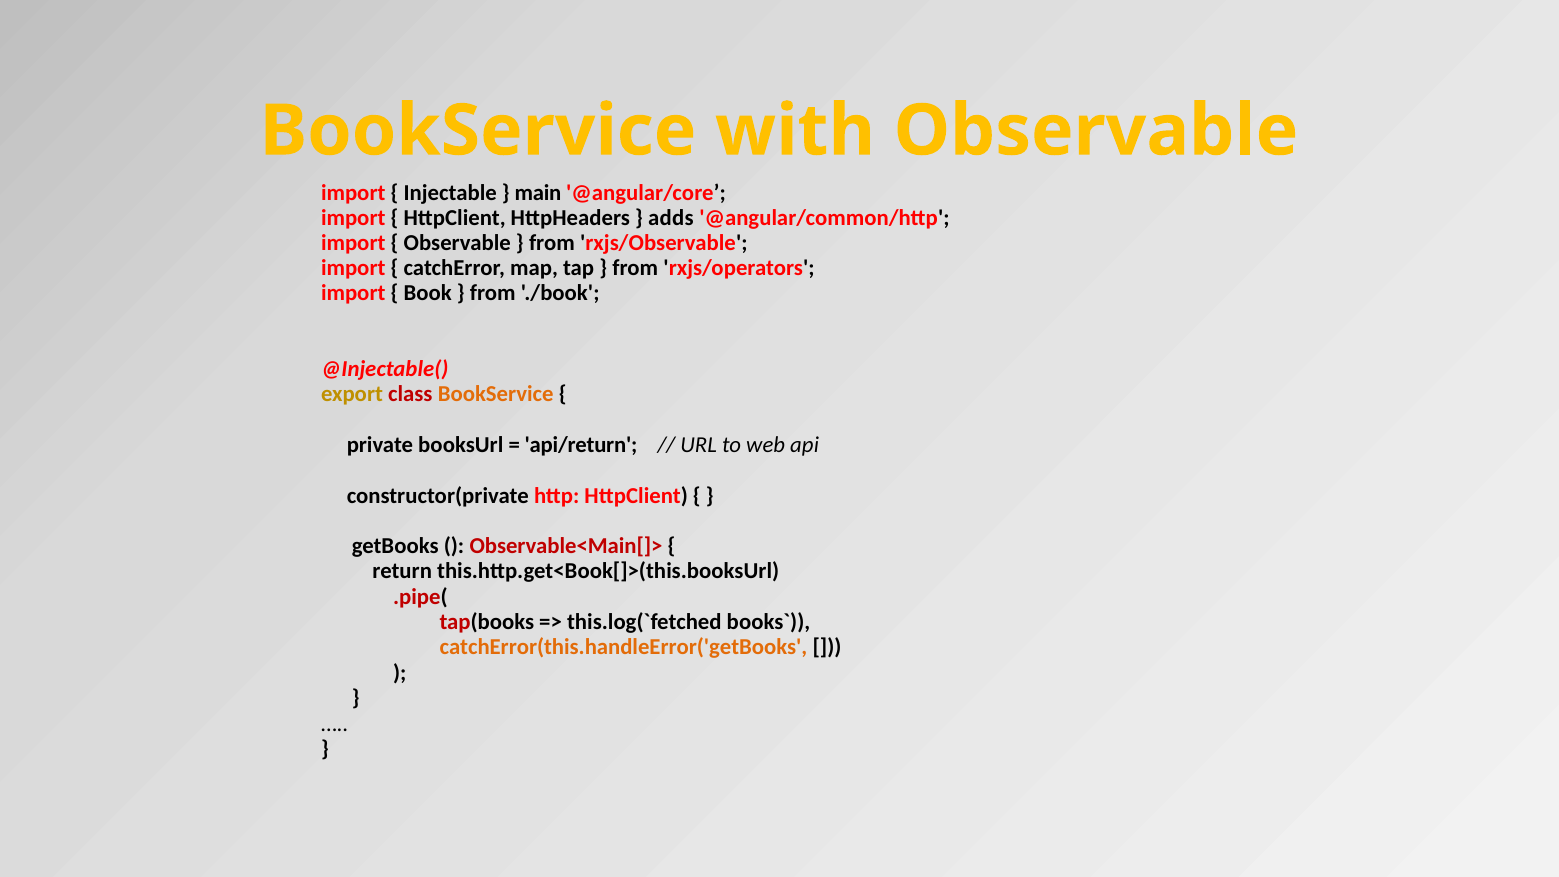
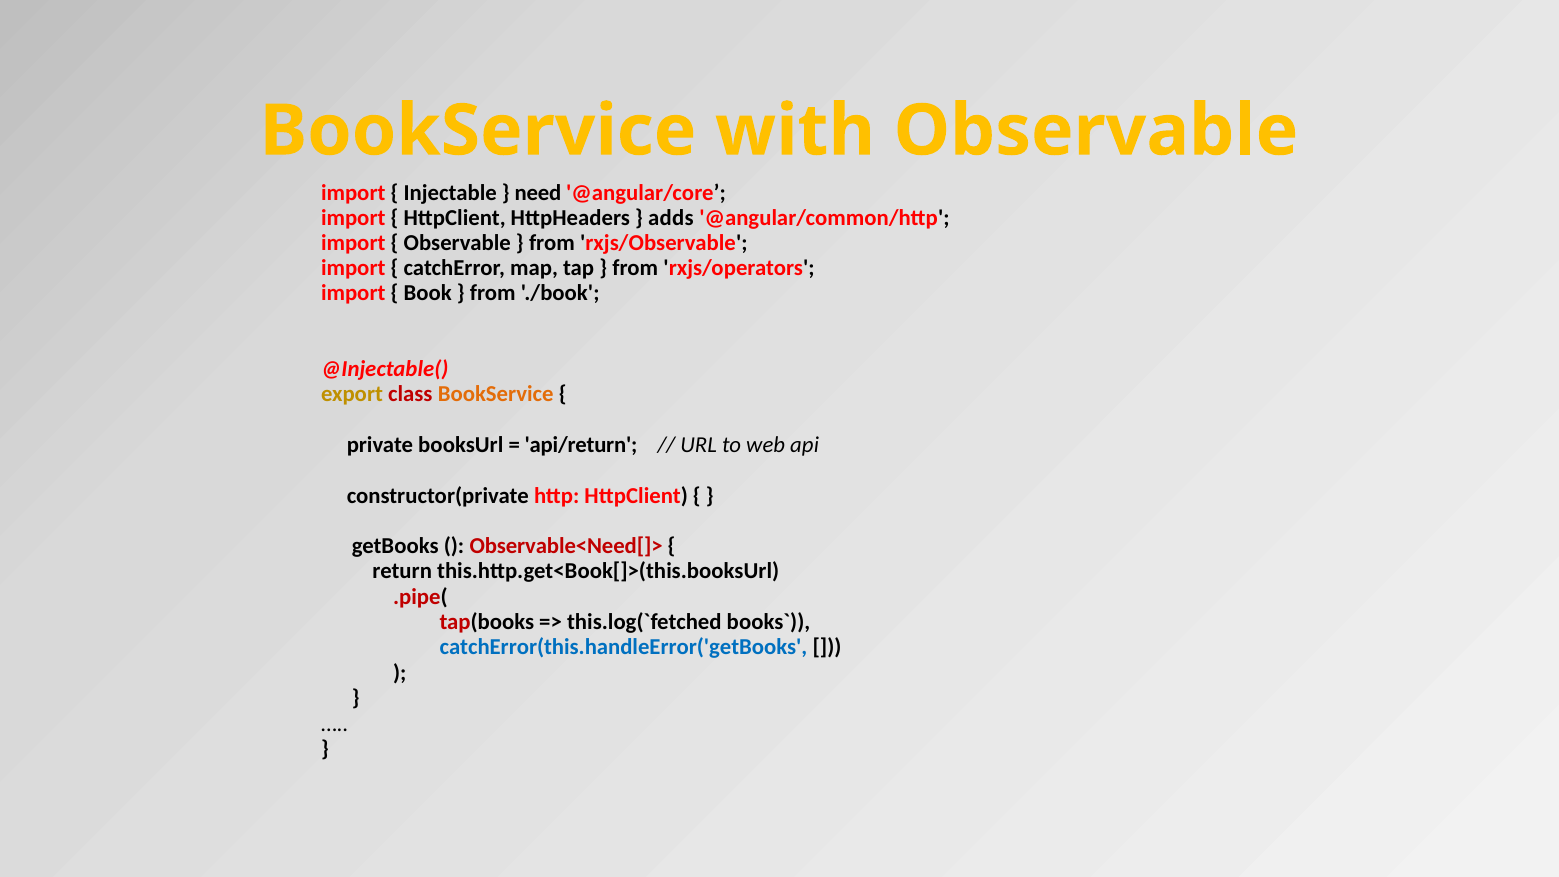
main: main -> need
Observable<Main[]>: Observable<Main[]> -> Observable<Need[]>
catchError(this.handleError('getBooks colour: orange -> blue
